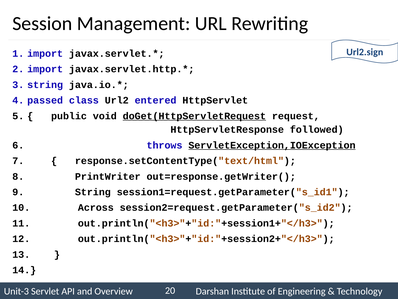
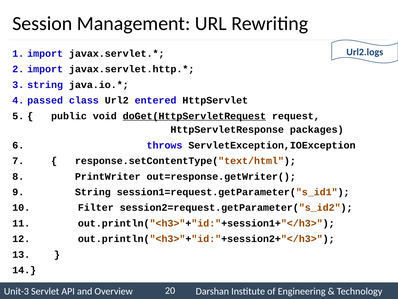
Url2.sign: Url2.sign -> Url2.logs
followed: followed -> packages
ServletException,IOException underline: present -> none
Across: Across -> Filter
